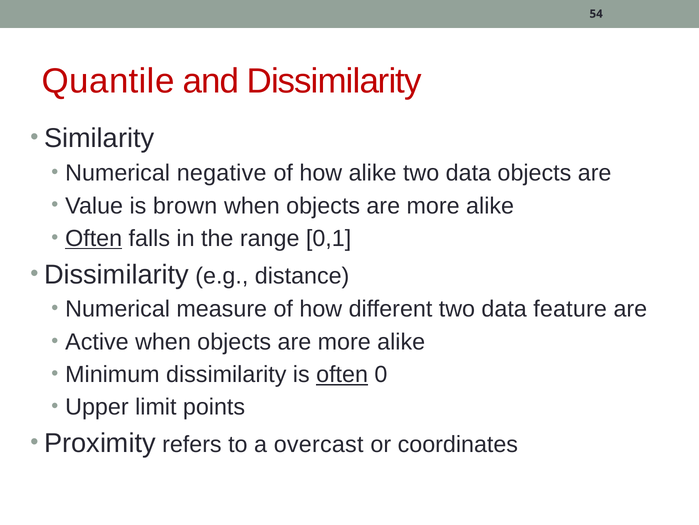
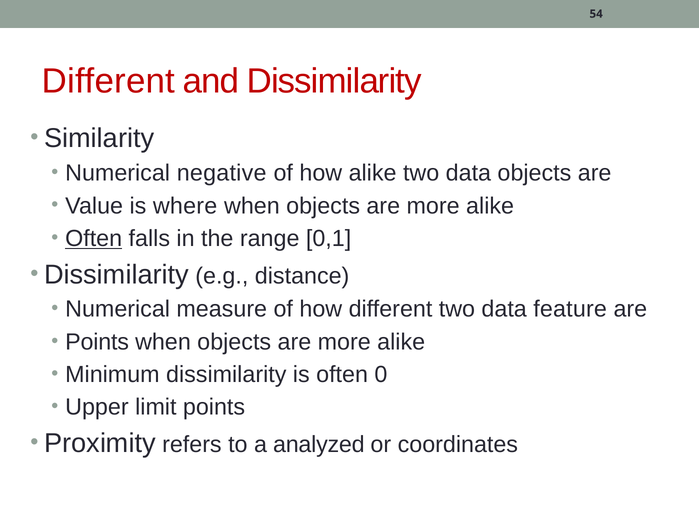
Quantile at (108, 81): Quantile -> Different
brown: brown -> where
Active at (97, 341): Active -> Points
often at (342, 374) underline: present -> none
overcast: overcast -> analyzed
